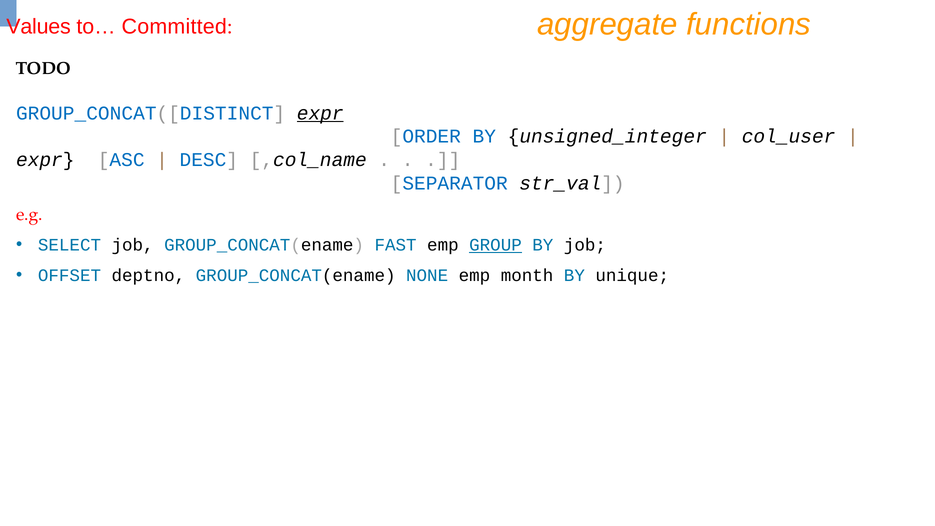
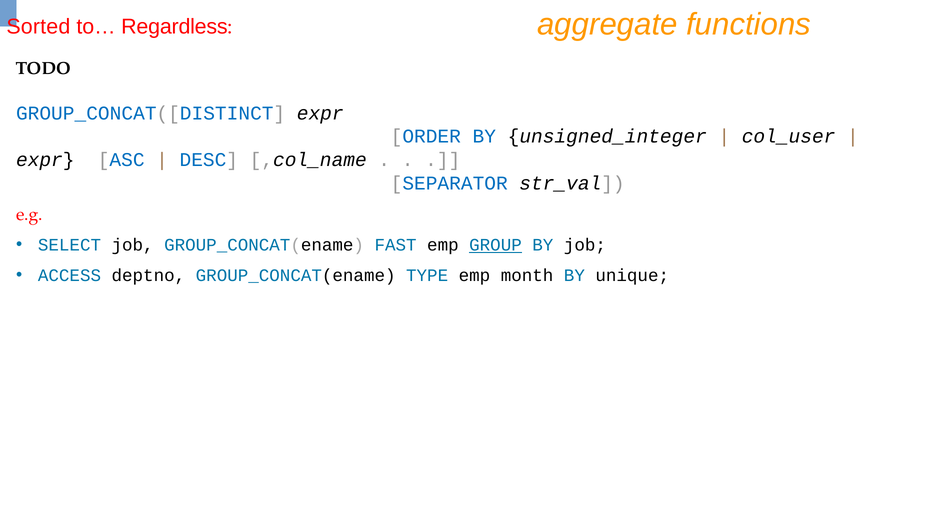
Values: Values -> Sorted
Committed: Committed -> Regardless
expr at (320, 113) underline: present -> none
OFFSET: OFFSET -> ACCESS
NONE: NONE -> TYPE
